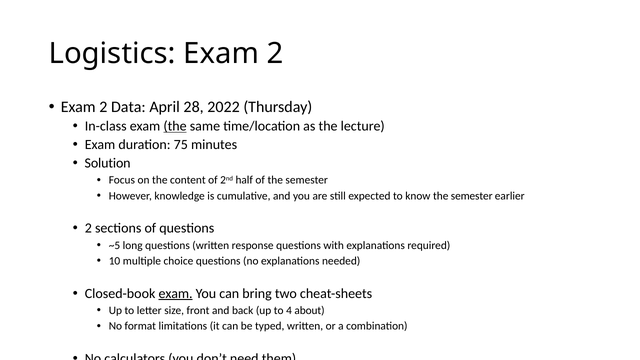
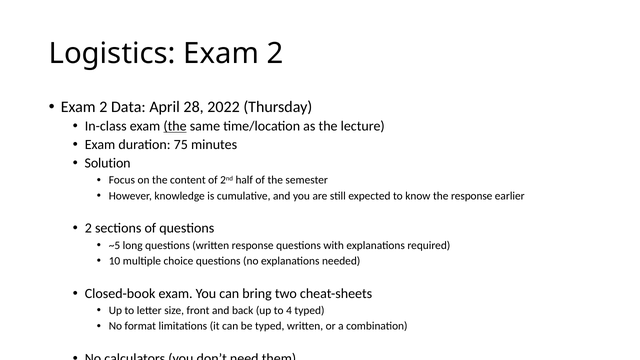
know the semester: semester -> response
exam at (176, 294) underline: present -> none
4 about: about -> typed
